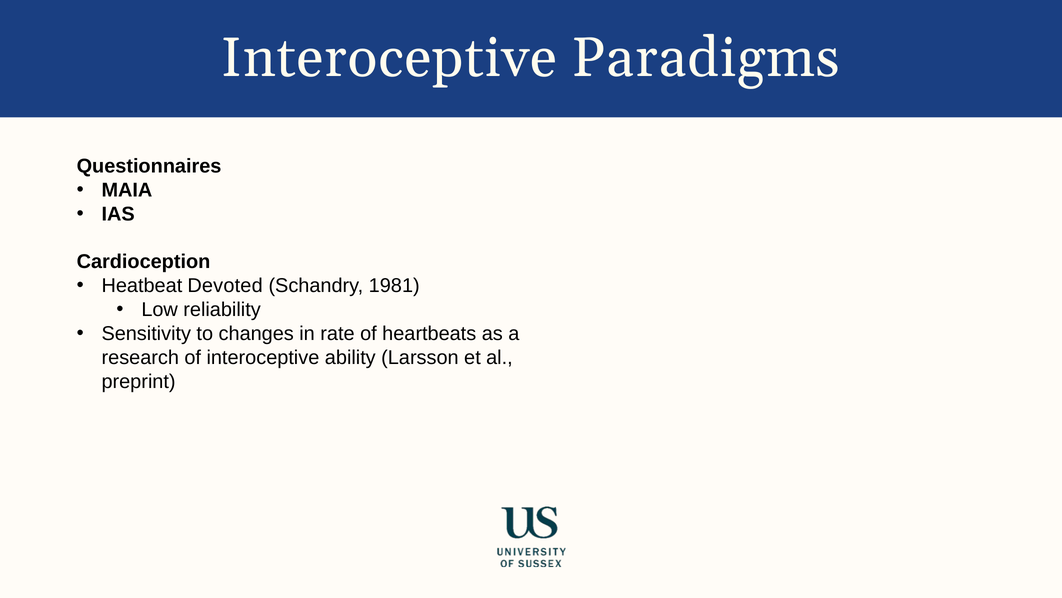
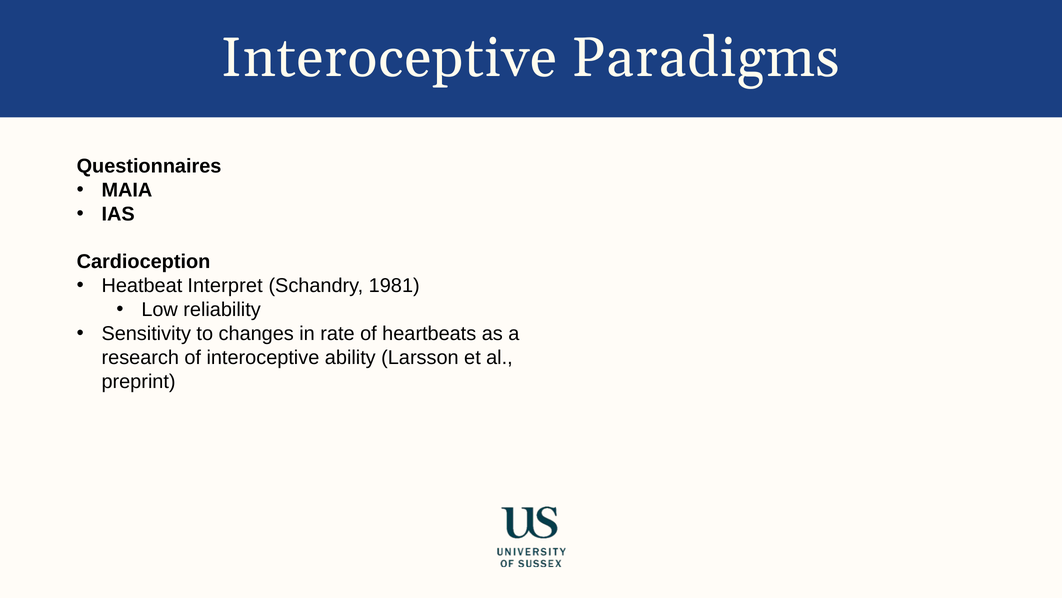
Devoted: Devoted -> Interpret
